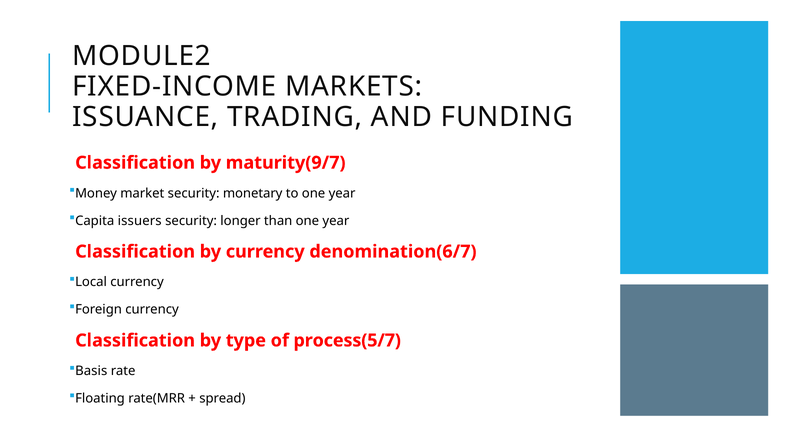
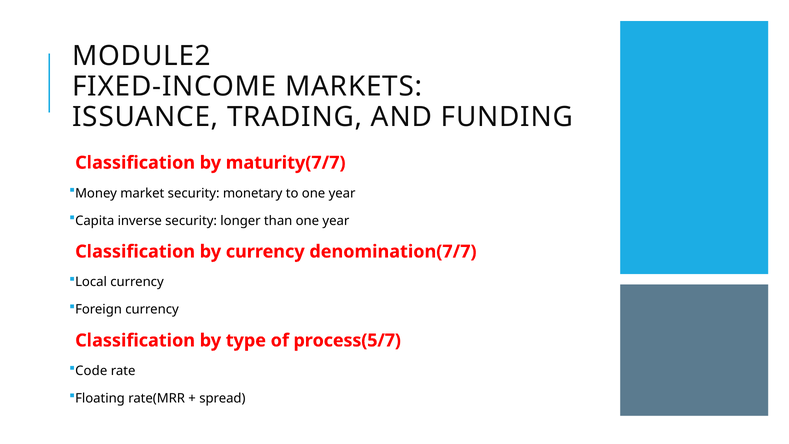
maturity(9/7: maturity(9/7 -> maturity(7/7
issuers: issuers -> inverse
denomination(6/7: denomination(6/7 -> denomination(7/7
Basis: Basis -> Code
